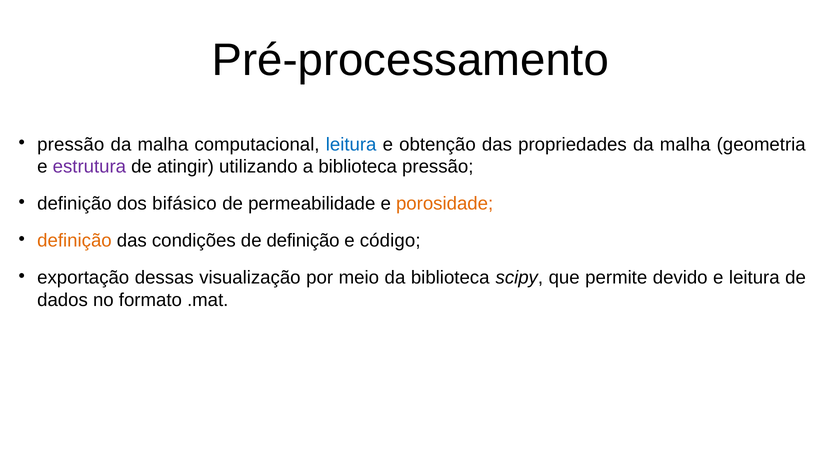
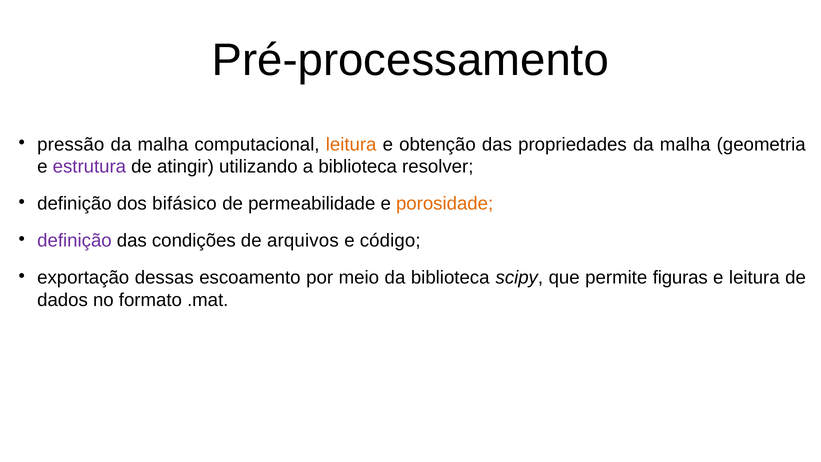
leitura at (351, 144) colour: blue -> orange
biblioteca pressão: pressão -> resolver
definição at (74, 241) colour: orange -> purple
de definição: definição -> arquivos
visualização: visualização -> escoamento
devido: devido -> figuras
